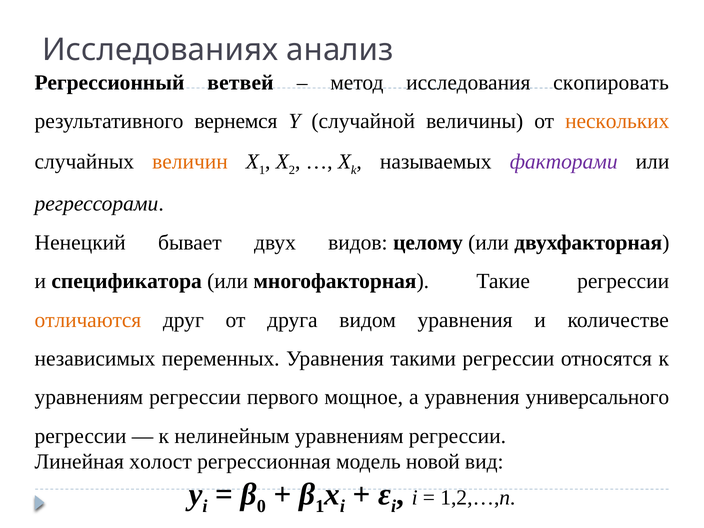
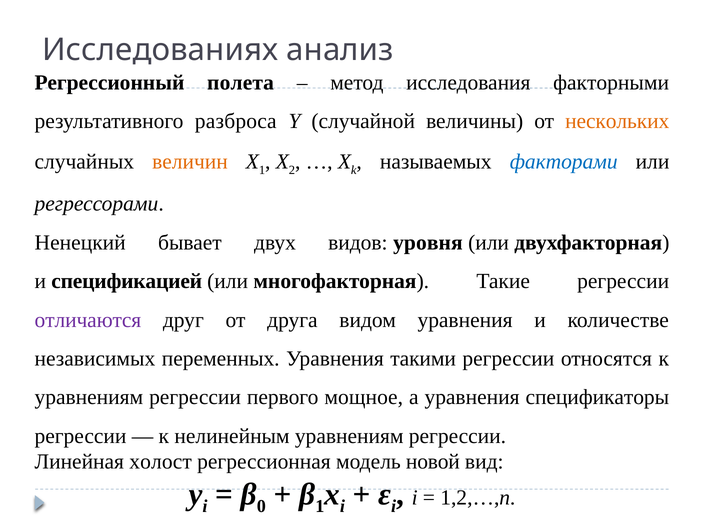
ветвей: ветвей -> полета
скопировать: скопировать -> факторными
вернемся: вернемся -> разброса
факторами colour: purple -> blue
целому: целому -> уровня
спецификатора: спецификатора -> спецификацией
отличаются colour: orange -> purple
универсального: универсального -> спецификаторы
